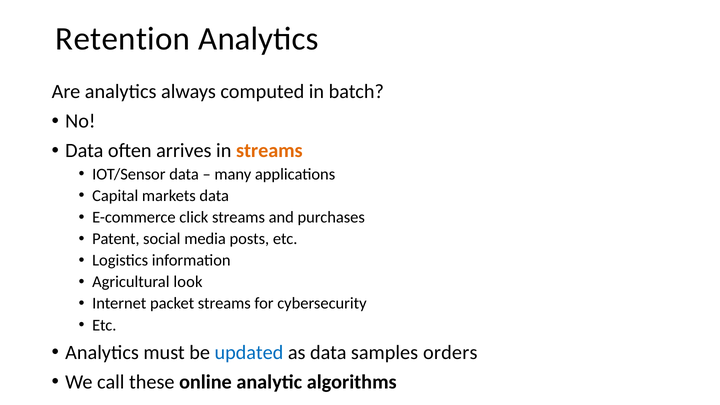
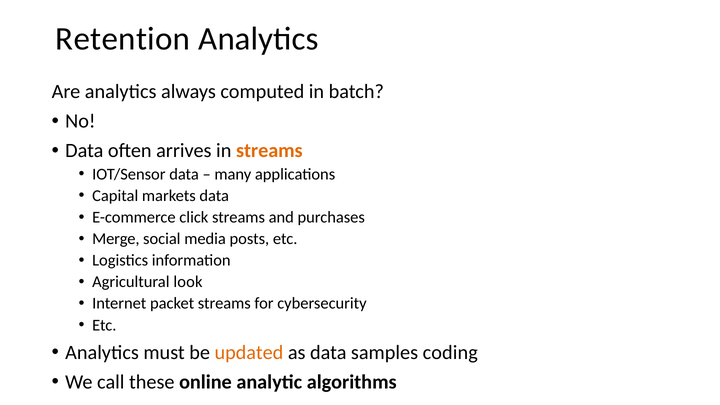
Patent: Patent -> Merge
updated colour: blue -> orange
orders: orders -> coding
